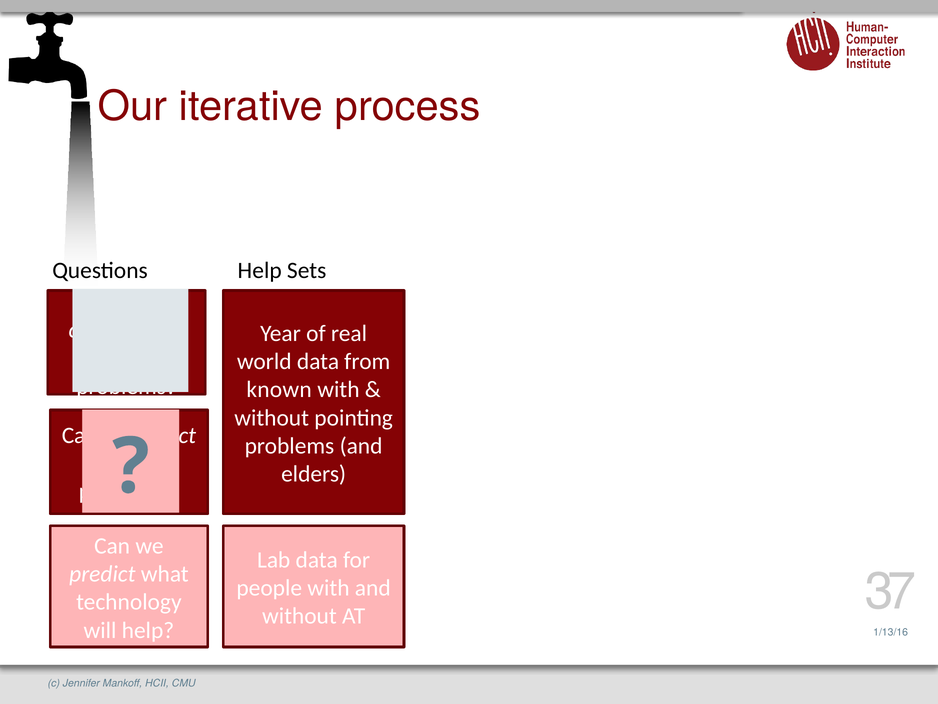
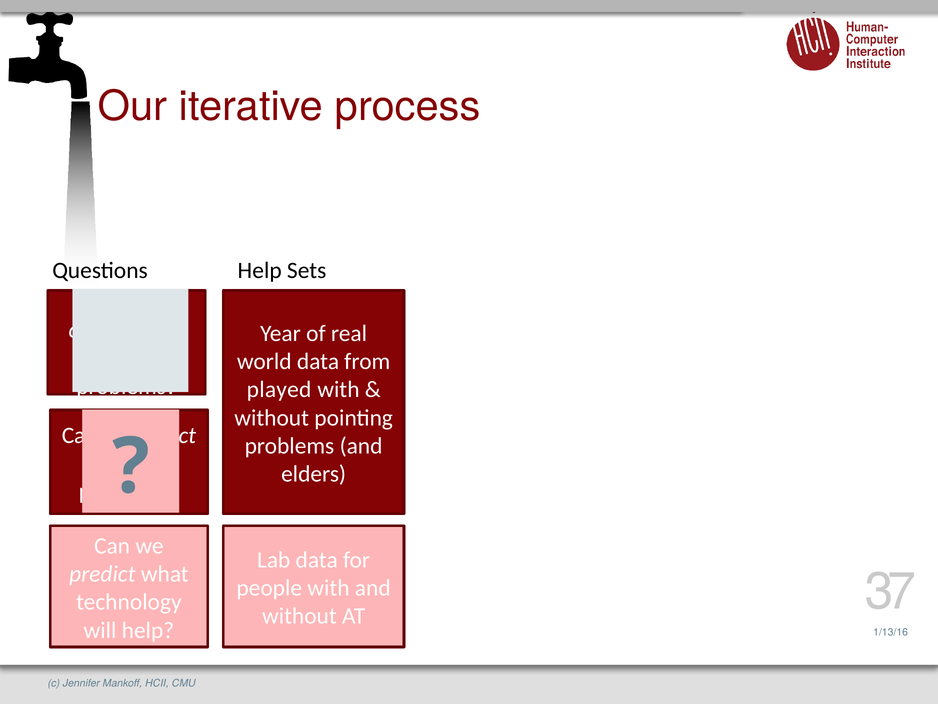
known: known -> played
